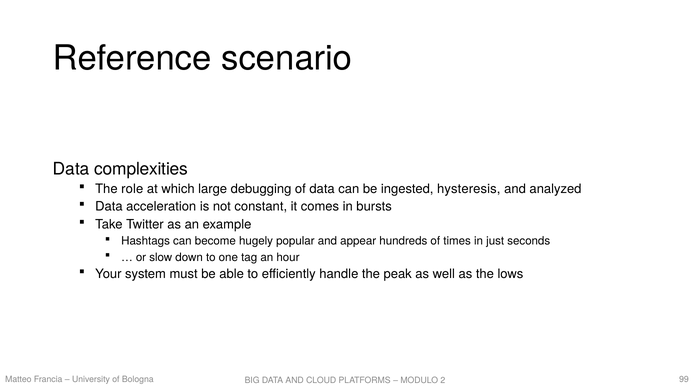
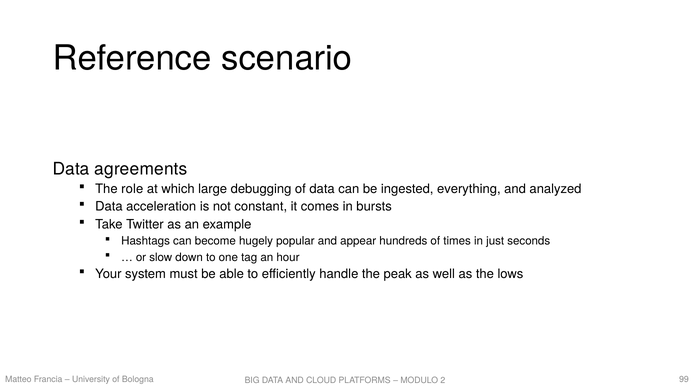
complexities: complexities -> agreements
hysteresis: hysteresis -> everything
